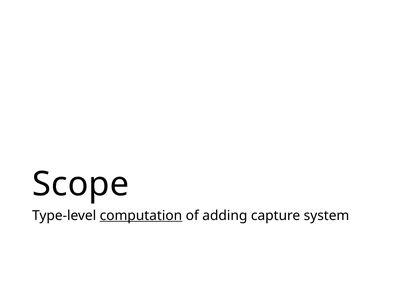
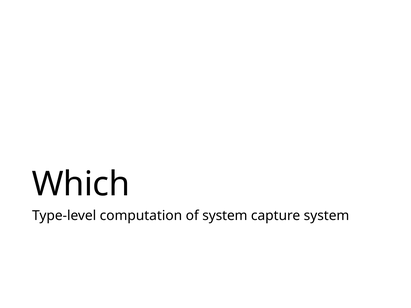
Scope: Scope -> Which
computation underline: present -> none
of adding: adding -> system
